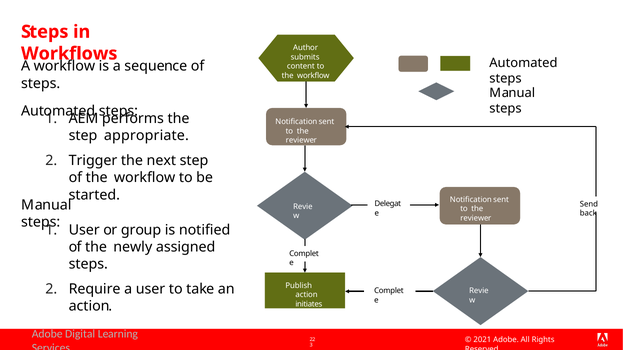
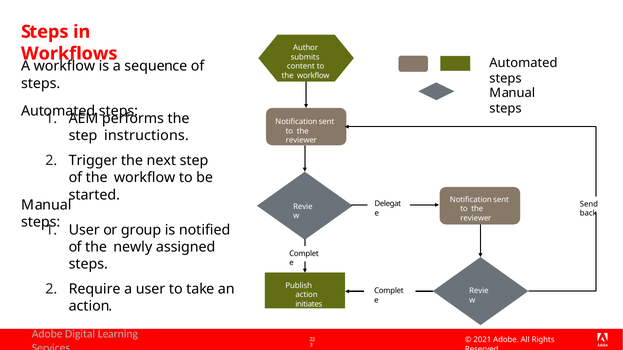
appropriate: appropriate -> instructions
